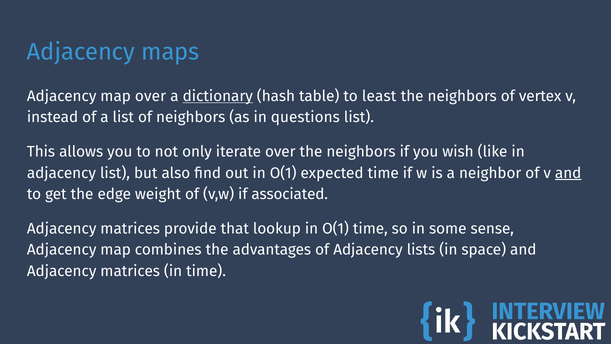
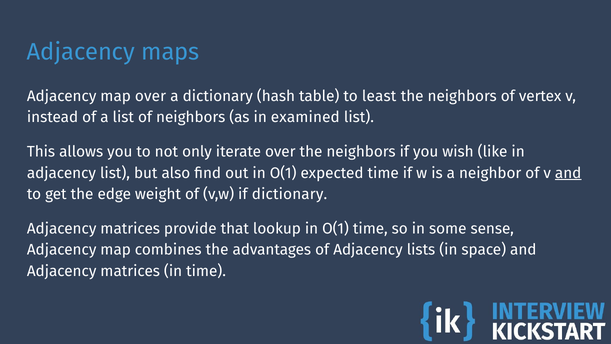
dictionary at (218, 96) underline: present -> none
questions: questions -> examined
if associated: associated -> dictionary
